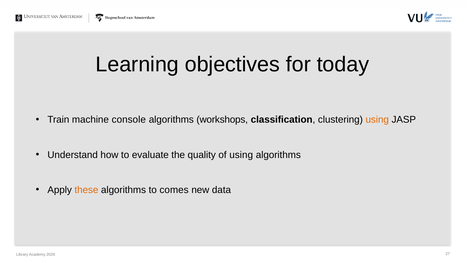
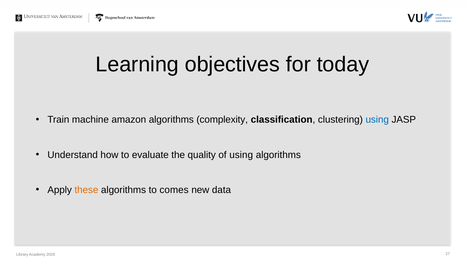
console: console -> amazon
workshops: workshops -> complexity
using at (377, 120) colour: orange -> blue
